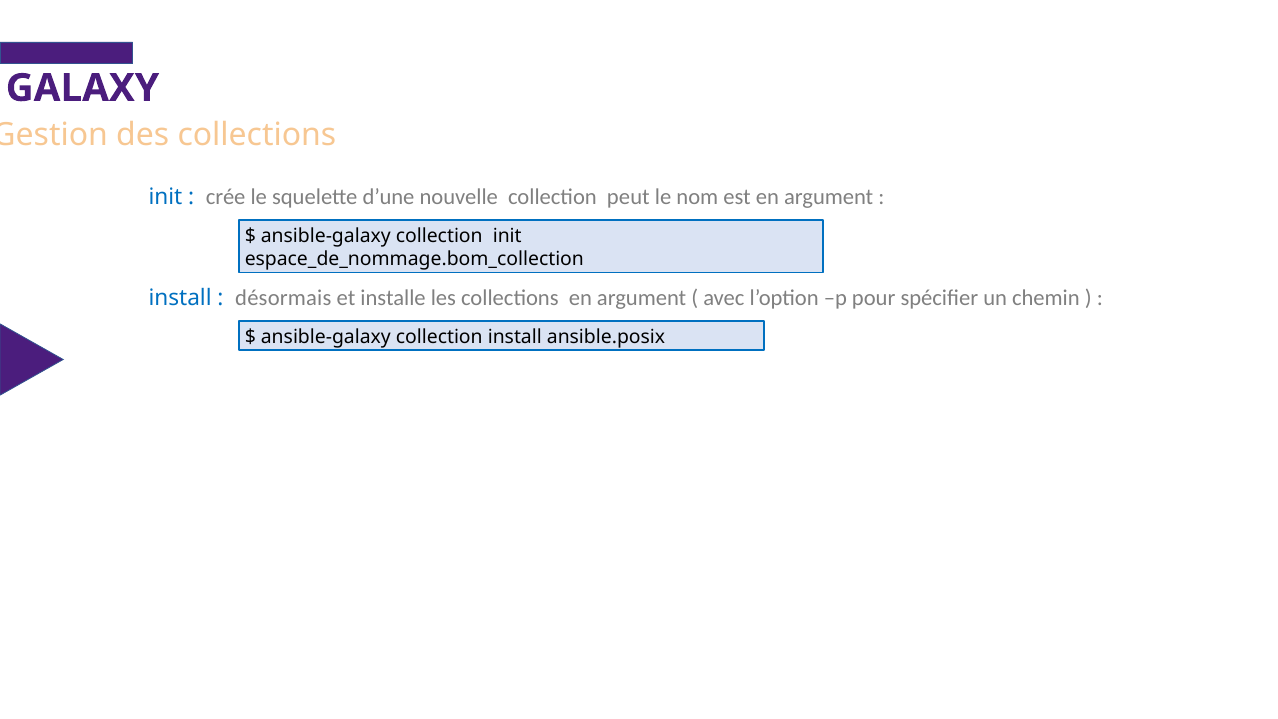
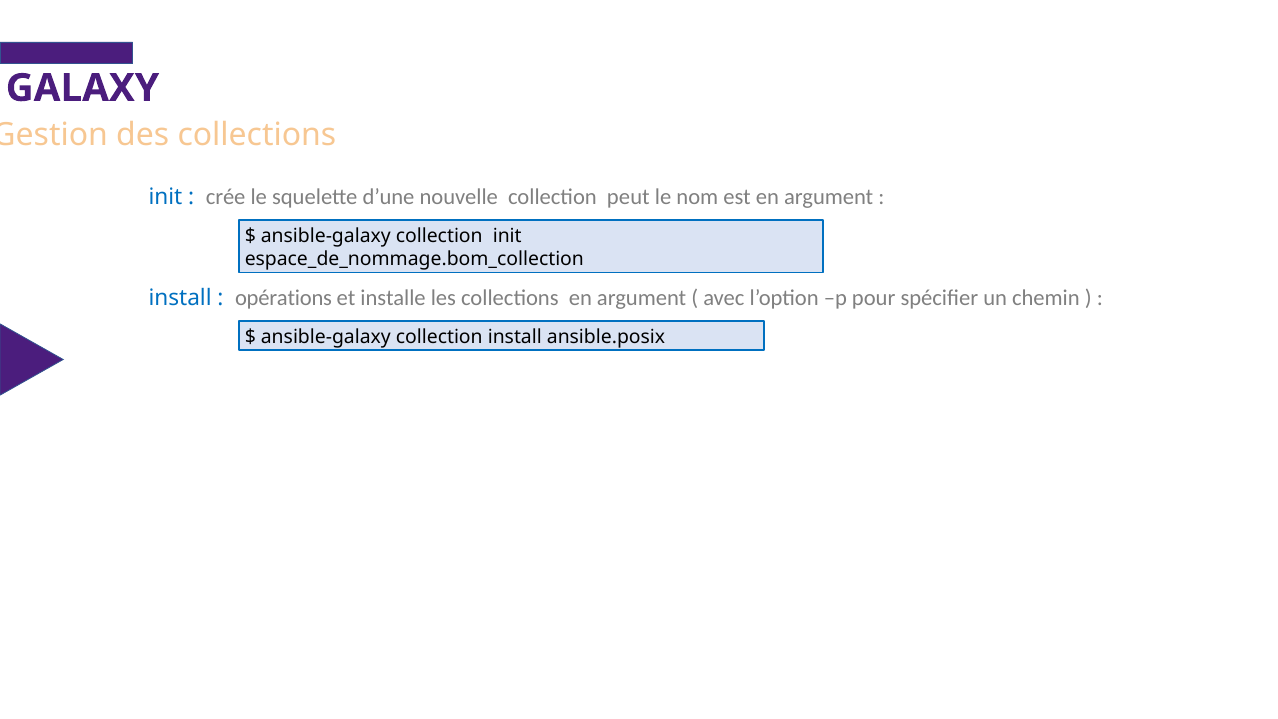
désormais: désormais -> opérations
